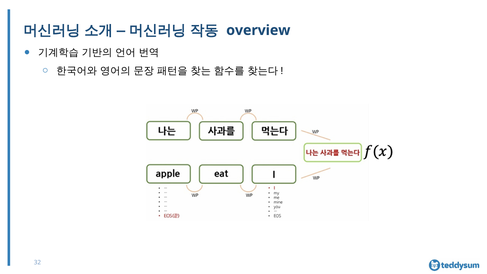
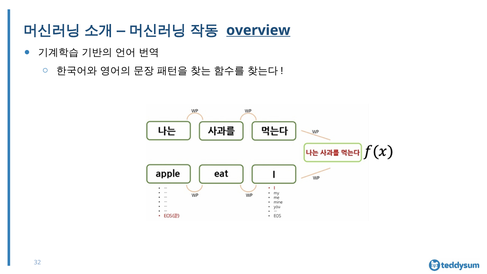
overview underline: none -> present
